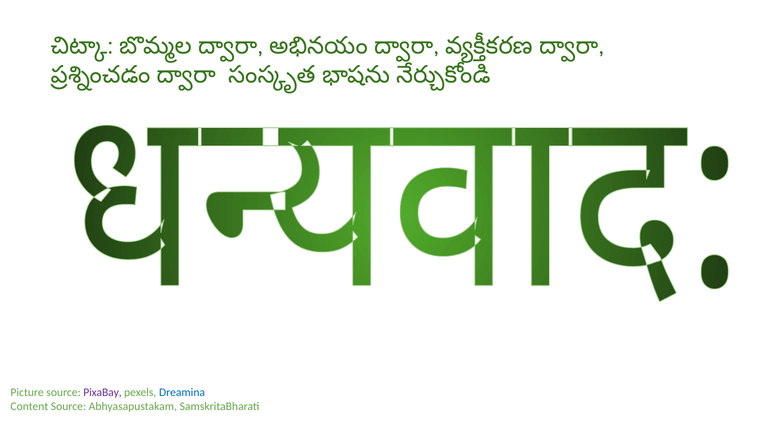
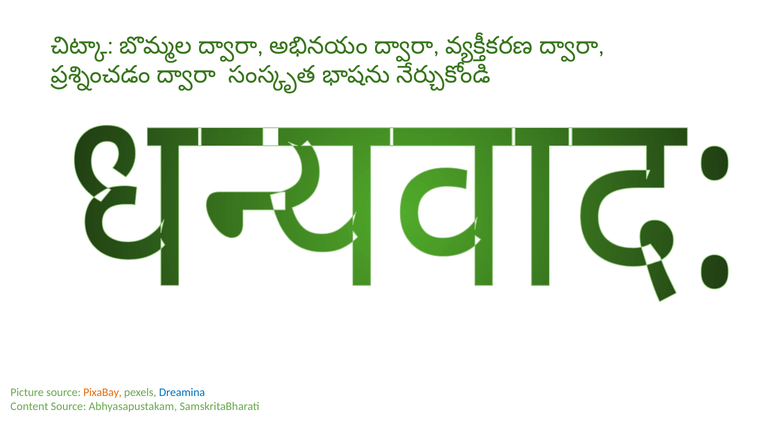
PixaBay colour: purple -> orange
